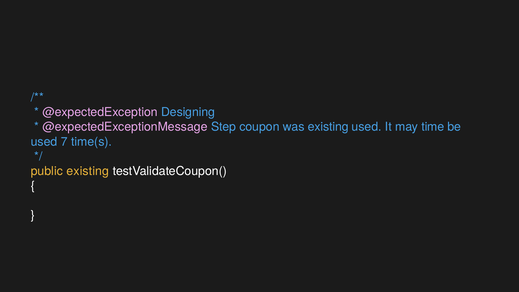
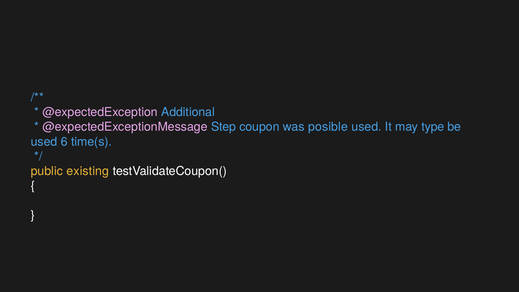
Designing: Designing -> Additional
was existing: existing -> posible
time: time -> type
7: 7 -> 6
